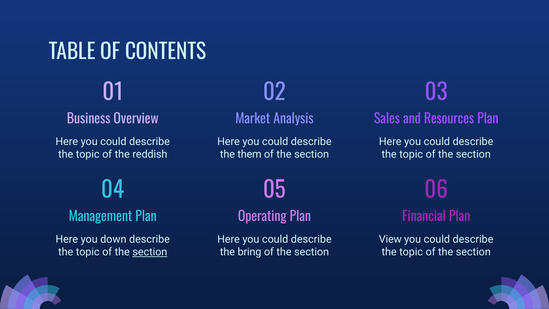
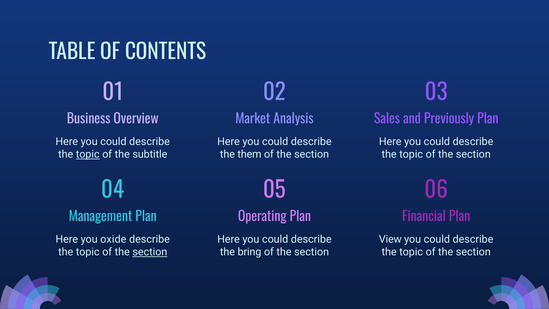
Resources: Resources -> Previously
topic at (88, 154) underline: none -> present
reddish: reddish -> subtitle
down: down -> oxide
